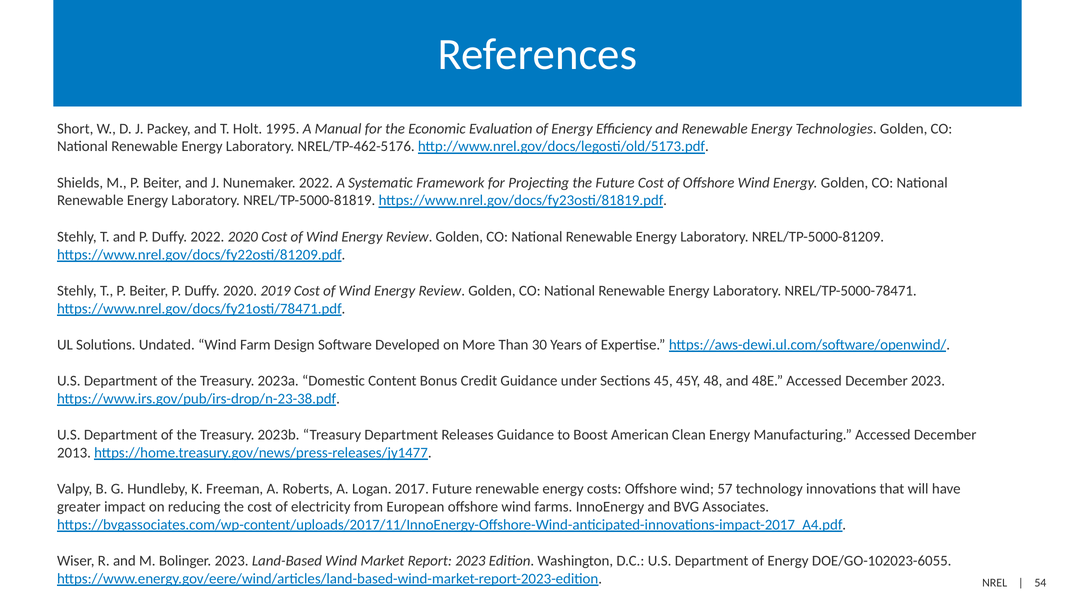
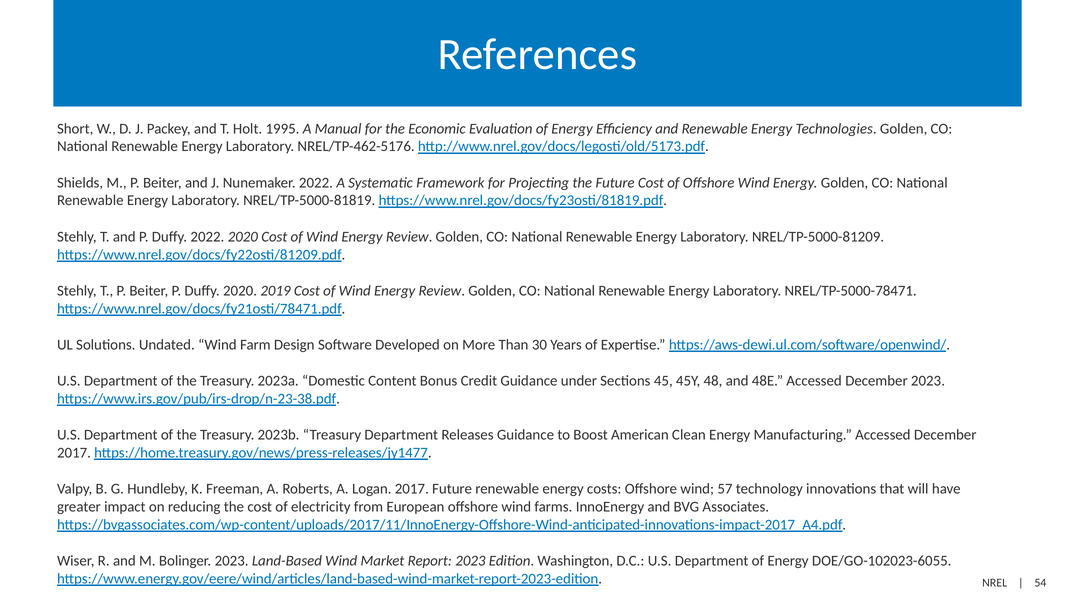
2013 at (74, 453): 2013 -> 2017
